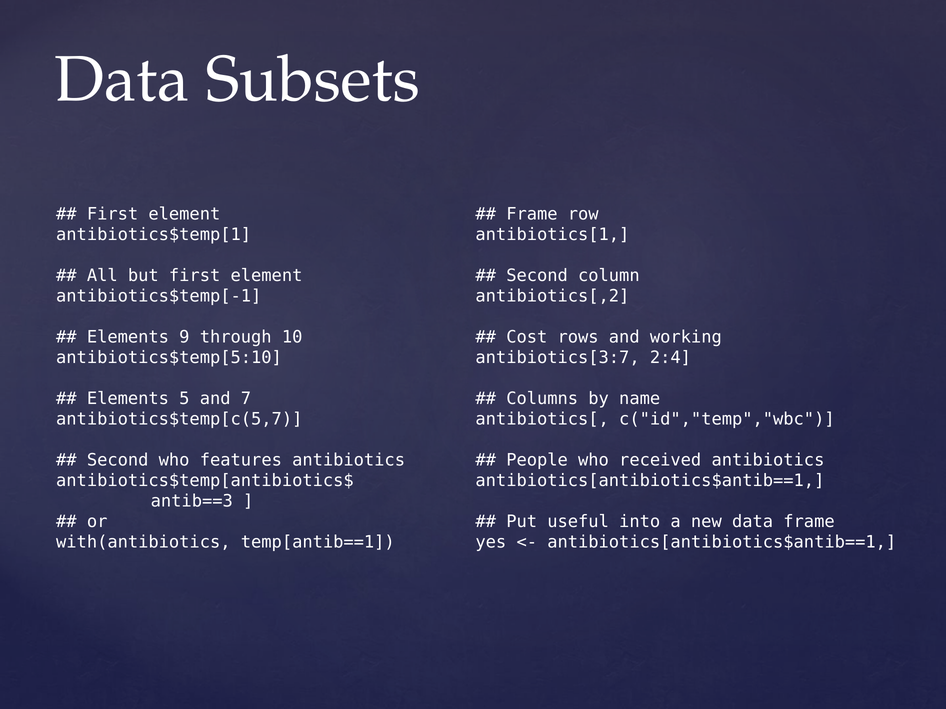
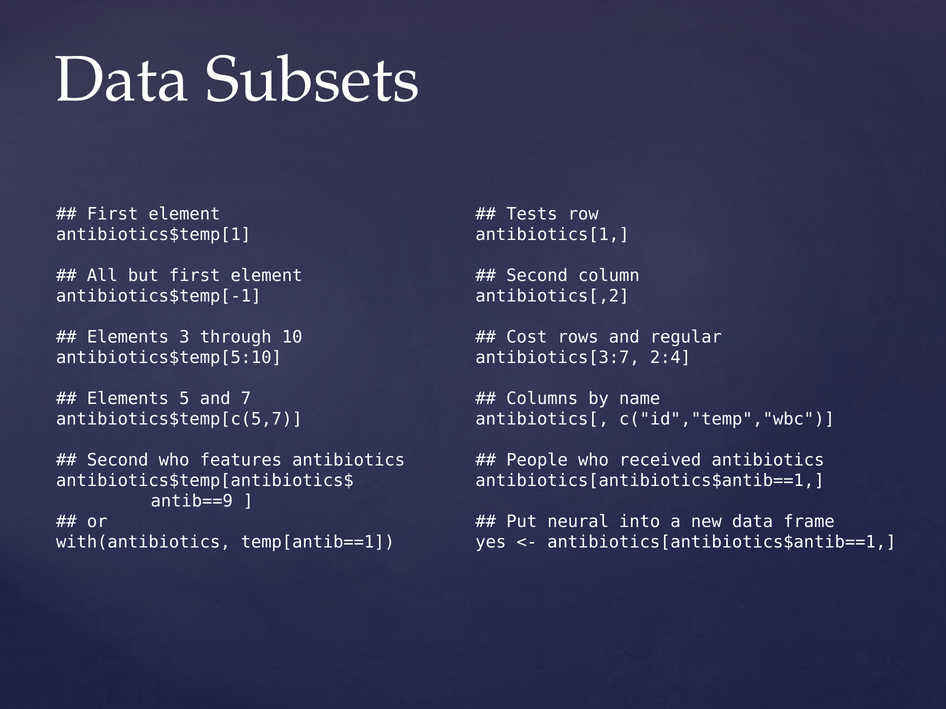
Frame at (532, 214): Frame -> Tests
9: 9 -> 3
working: working -> regular
antib==3: antib==3 -> antib==9
useful: useful -> neural
